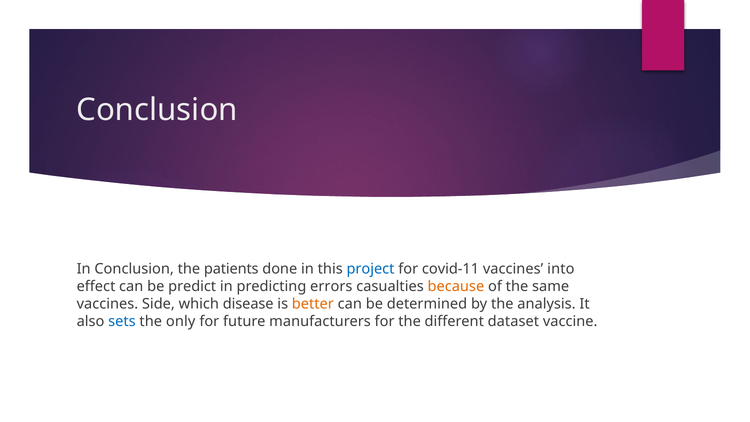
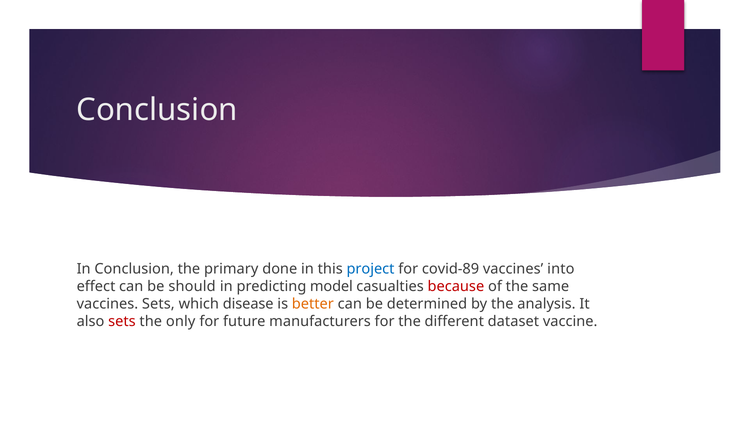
patients: patients -> primary
covid-11: covid-11 -> covid-89
predict: predict -> should
errors: errors -> model
because colour: orange -> red
vaccines Side: Side -> Sets
sets at (122, 321) colour: blue -> red
